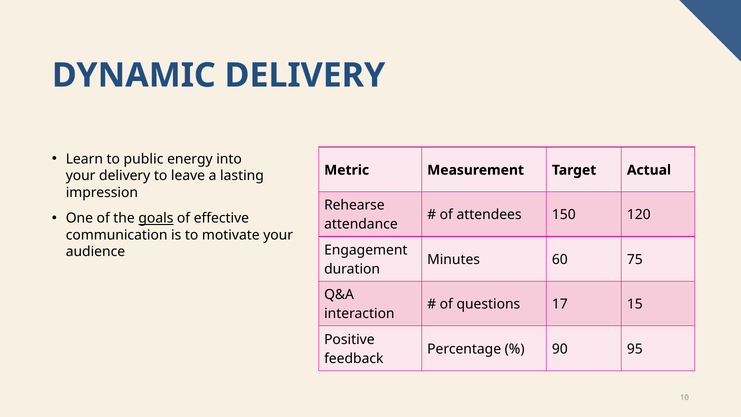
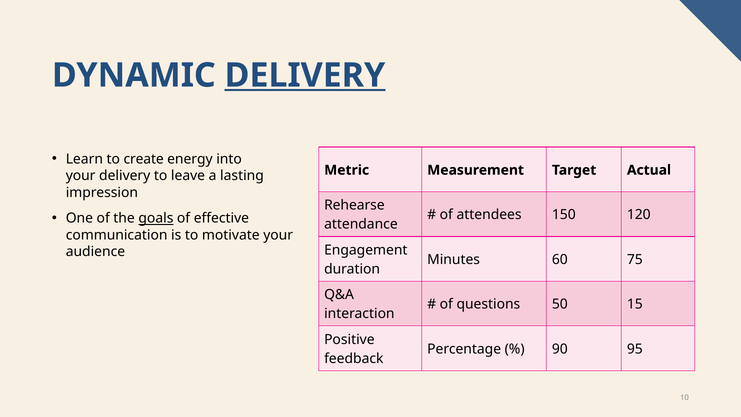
DELIVERY at (305, 75) underline: none -> present
public: public -> create
17: 17 -> 50
